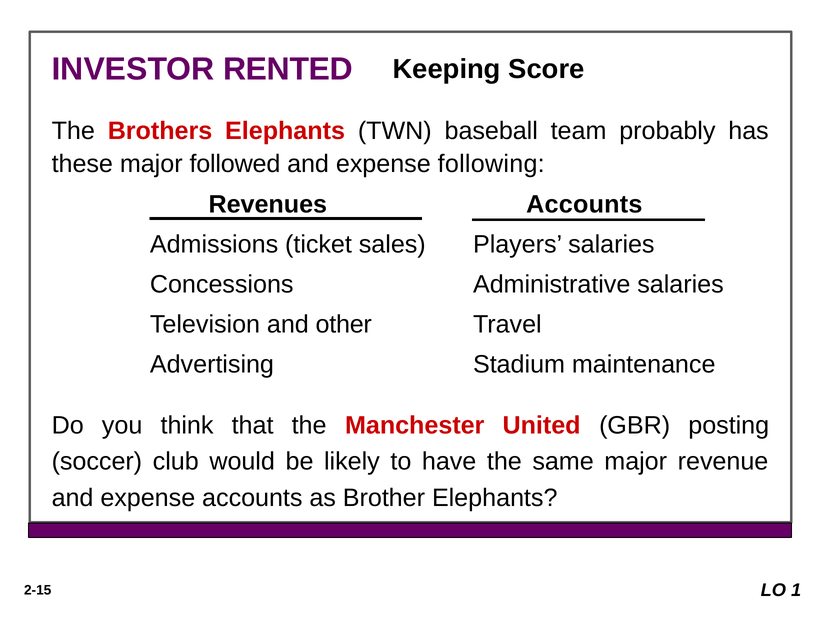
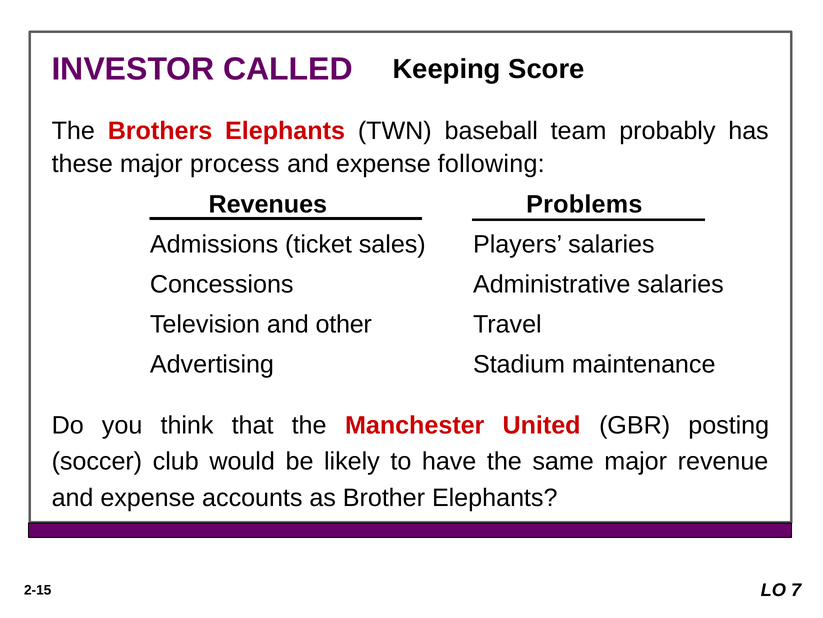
RENTED: RENTED -> CALLED
followed: followed -> process
Revenues Accounts: Accounts -> Problems
1: 1 -> 7
